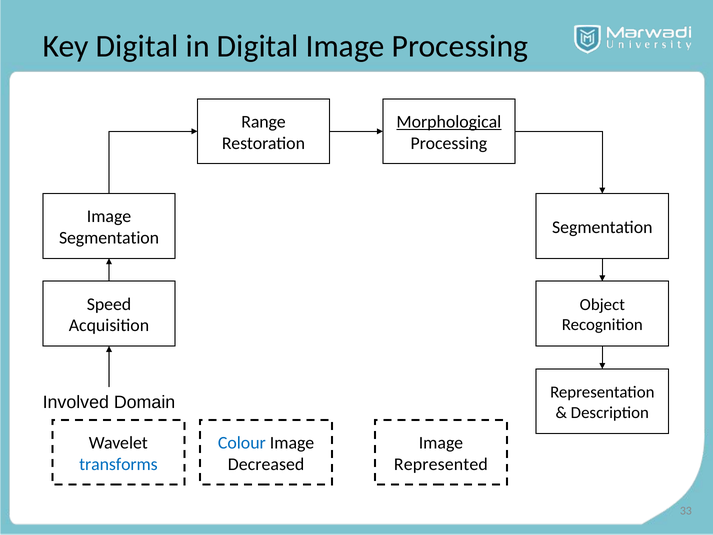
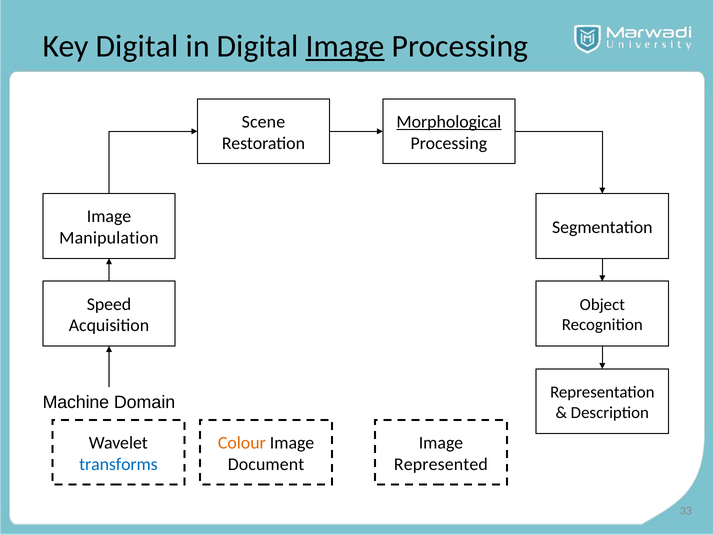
Image at (345, 46) underline: none -> present
Range: Range -> Scene
Segmentation at (109, 238): Segmentation -> Manipulation
Involved: Involved -> Machine
Colour colour: blue -> orange
Decreased: Decreased -> Document
